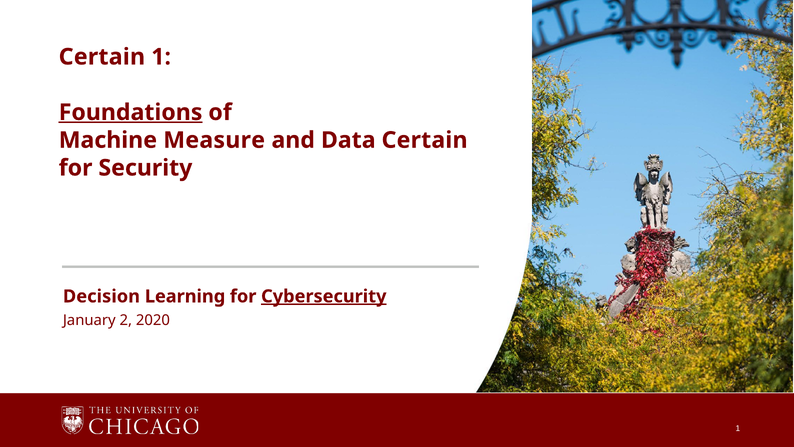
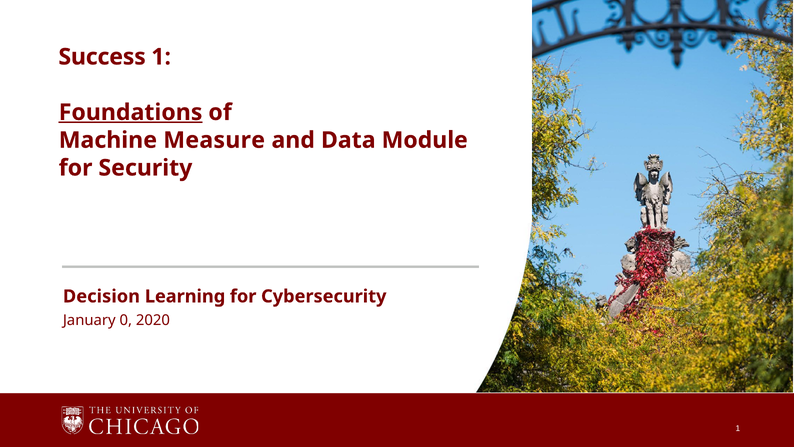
Certain at (102, 57): Certain -> Success
Data Certain: Certain -> Module
Cybersecurity underline: present -> none
2: 2 -> 0
